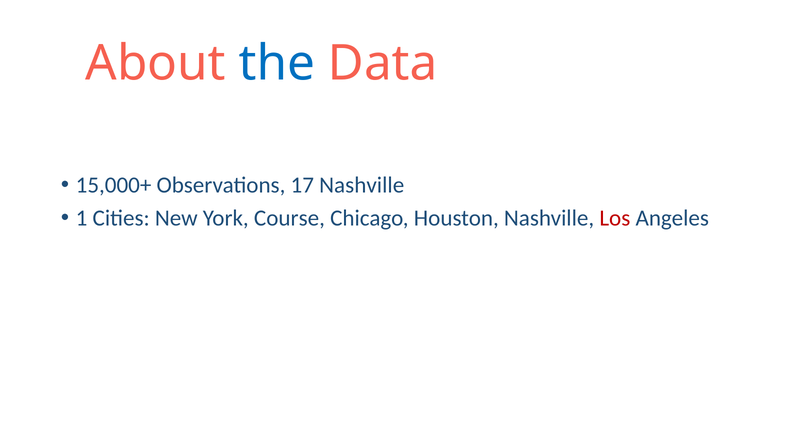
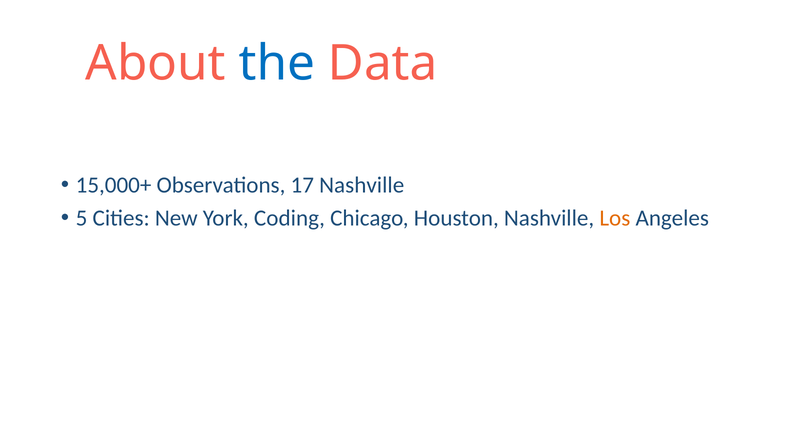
1: 1 -> 5
Course: Course -> Coding
Los colour: red -> orange
